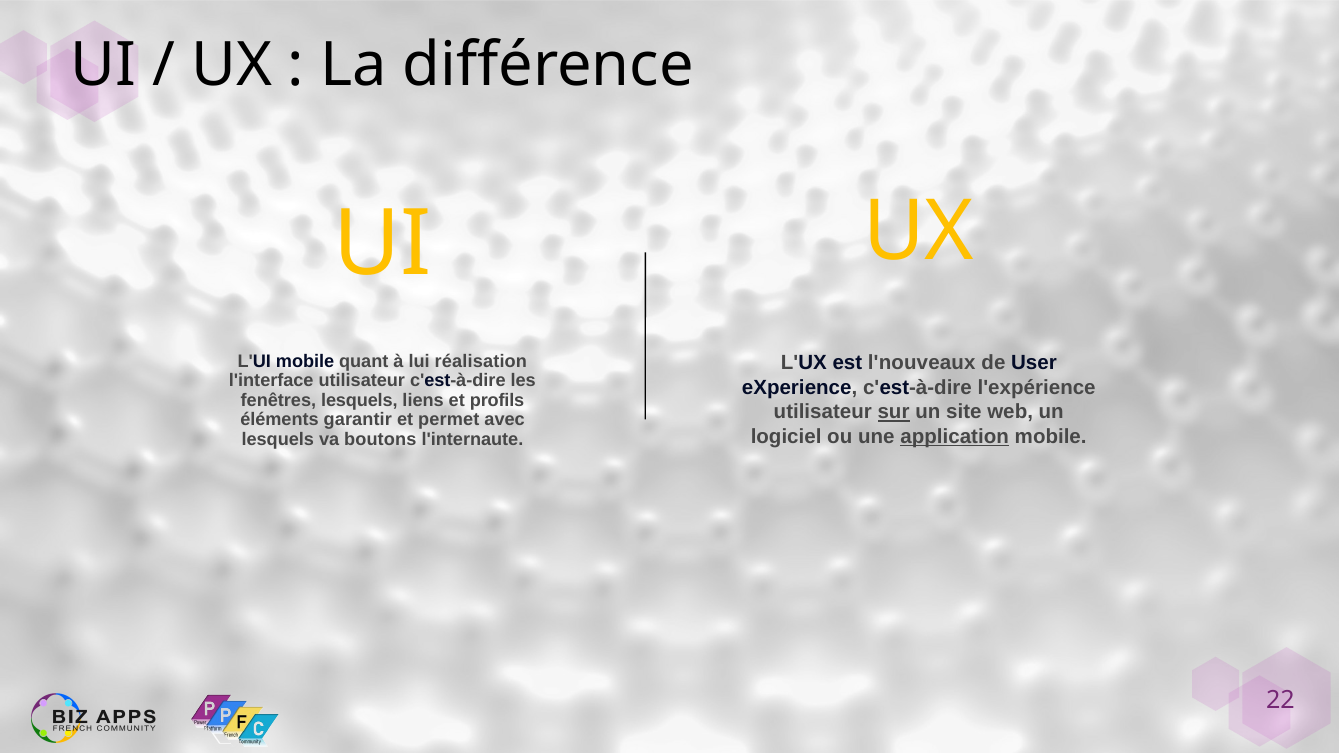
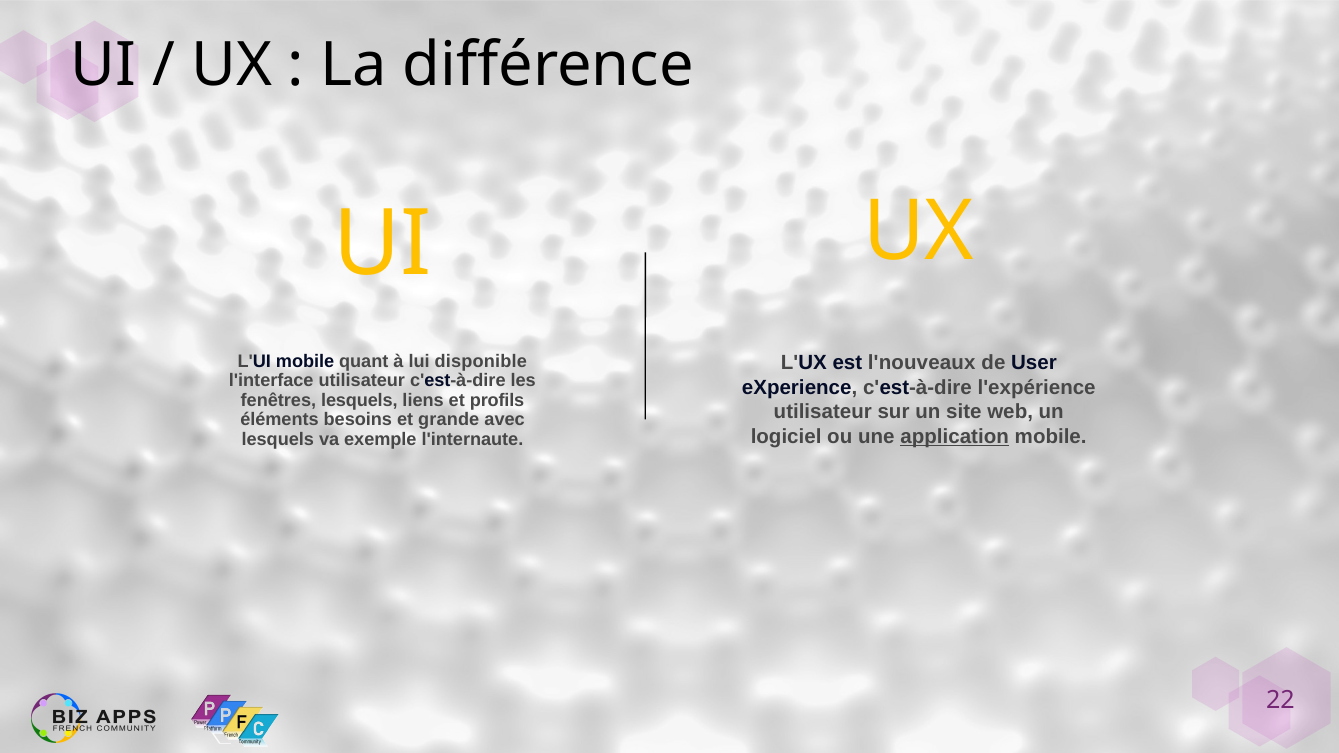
réalisation: réalisation -> disponible
sur underline: present -> none
garantir: garantir -> besoins
permet: permet -> grande
boutons: boutons -> exemple
